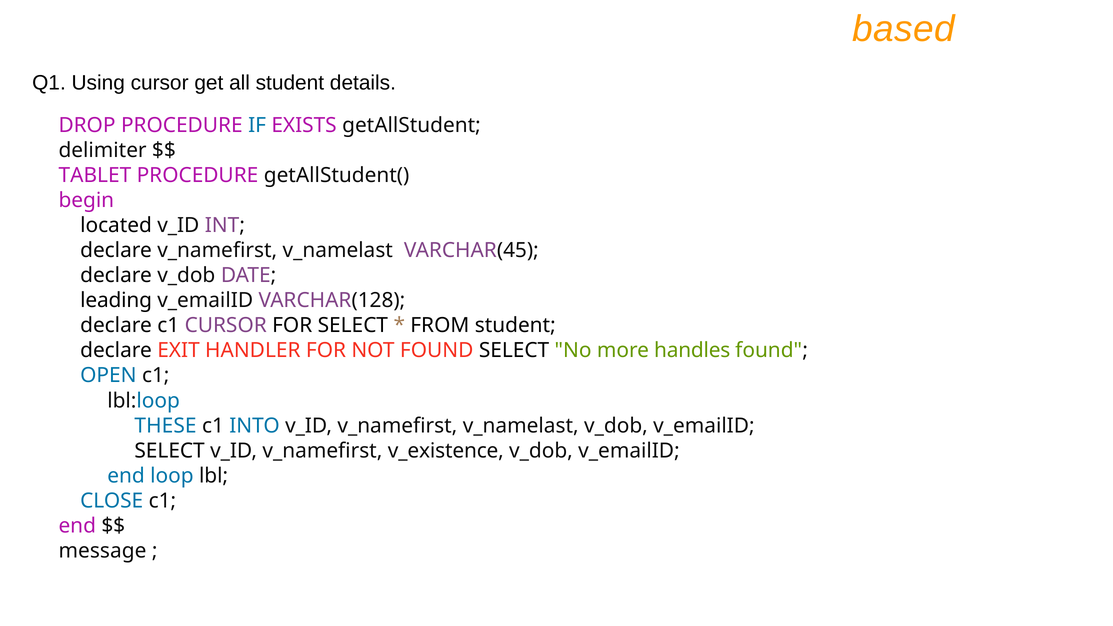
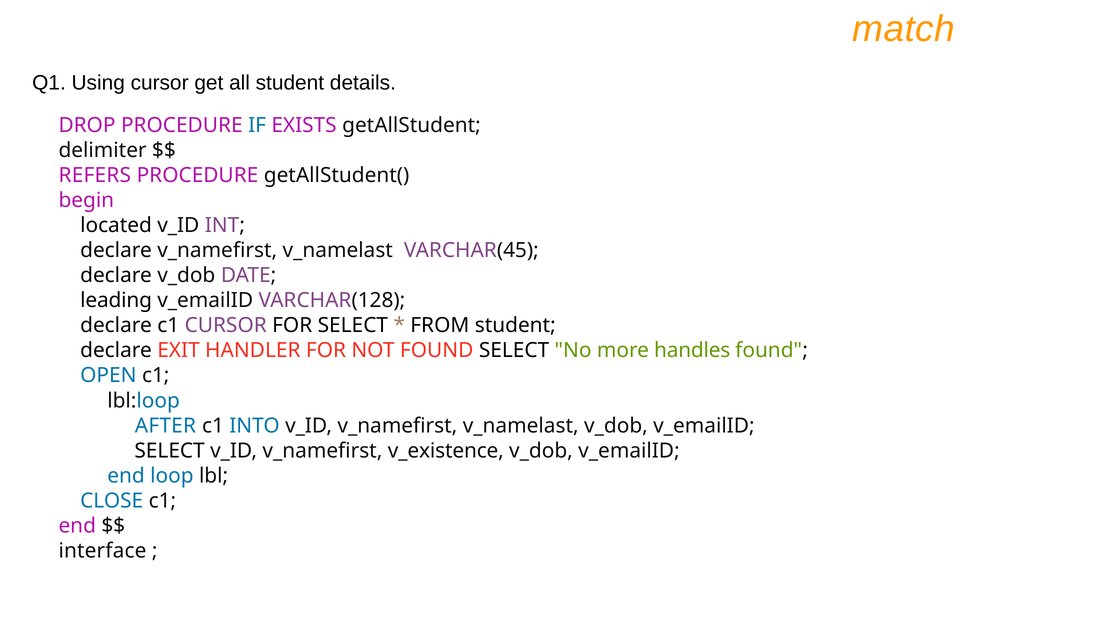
based: based -> match
TABLET: TABLET -> REFERS
THESE: THESE -> AFTER
message: message -> interface
